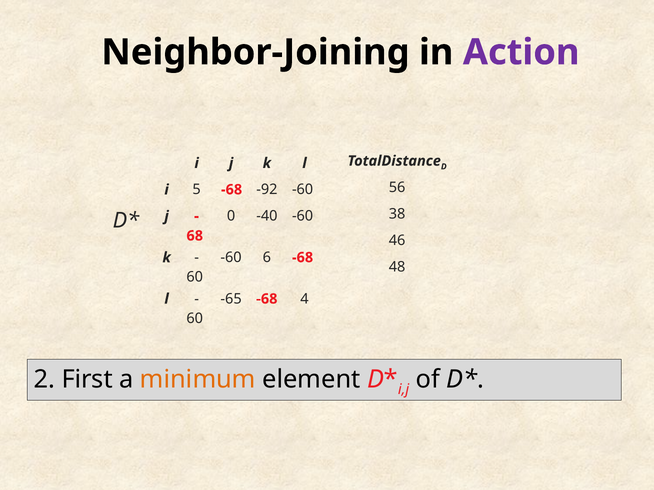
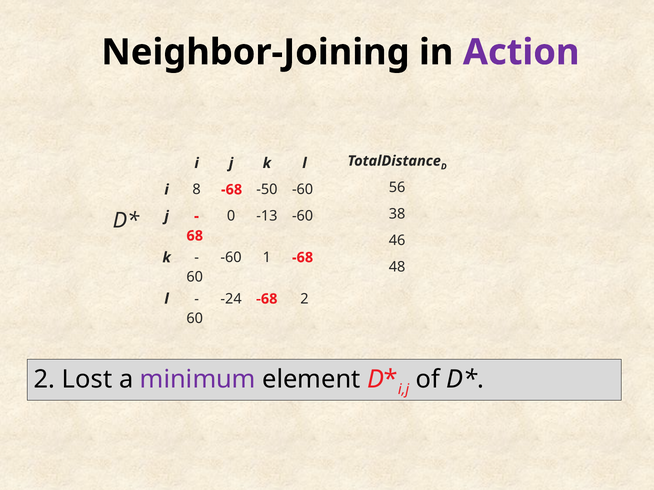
5: 5 -> 8
-92: -92 -> -50
-40: -40 -> -13
6: 6 -> 1
-65: -65 -> -24
-68 4: 4 -> 2
First: First -> Lost
minimum colour: orange -> purple
